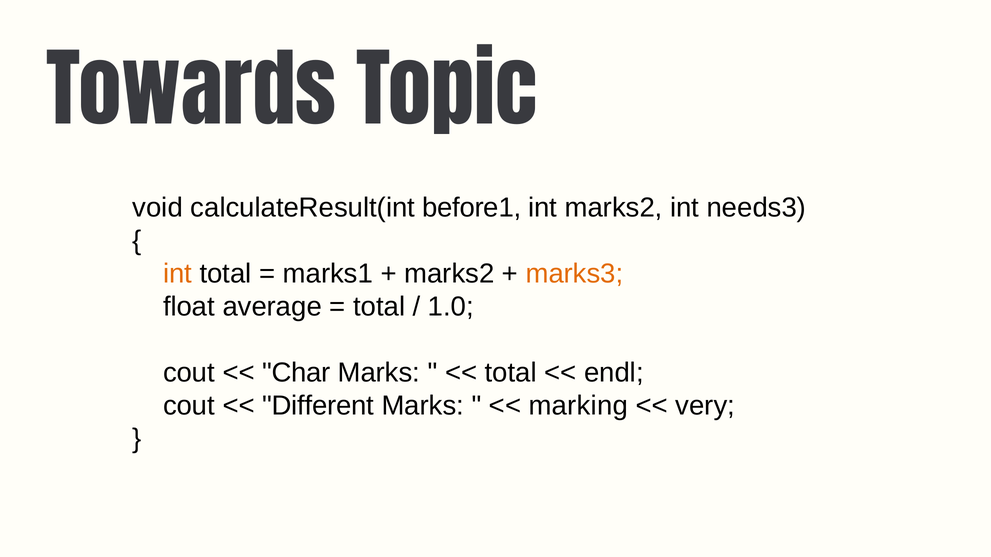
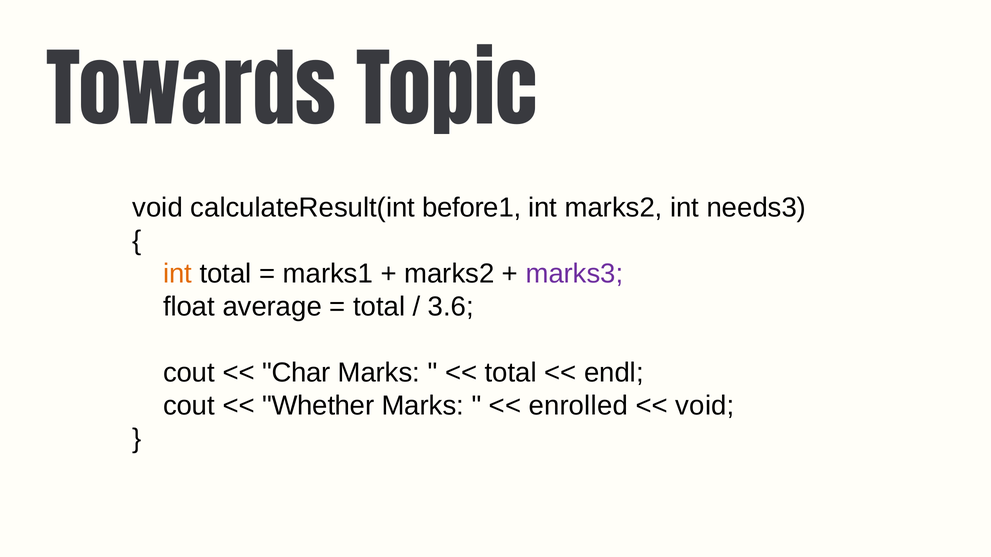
marks3 colour: orange -> purple
1.0: 1.0 -> 3.6
Different: Different -> Whether
marking: marking -> enrolled
very at (705, 406): very -> void
